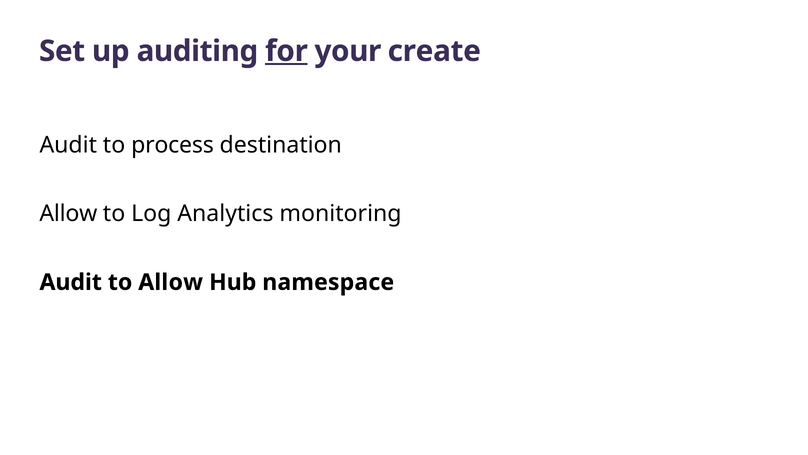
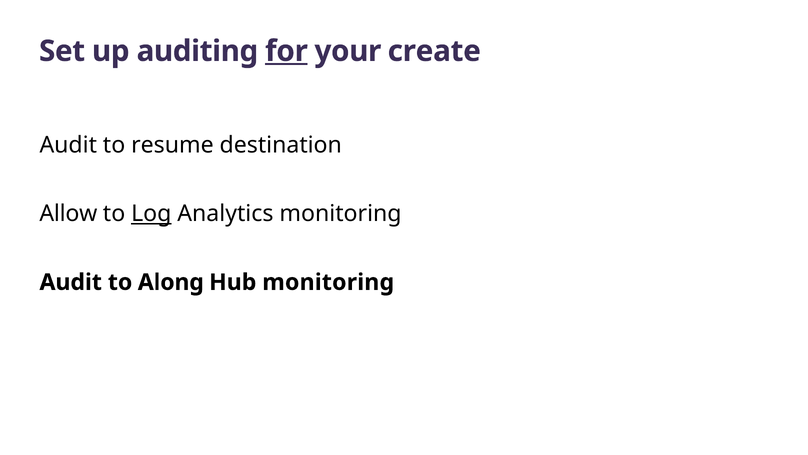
process: process -> resume
Log underline: none -> present
to Allow: Allow -> Along
Hub namespace: namespace -> monitoring
